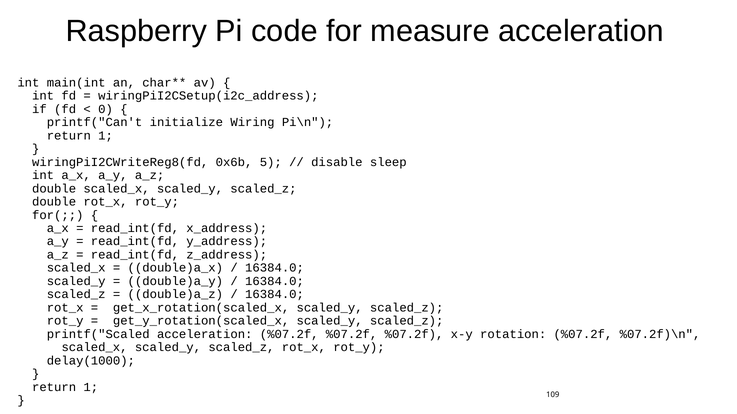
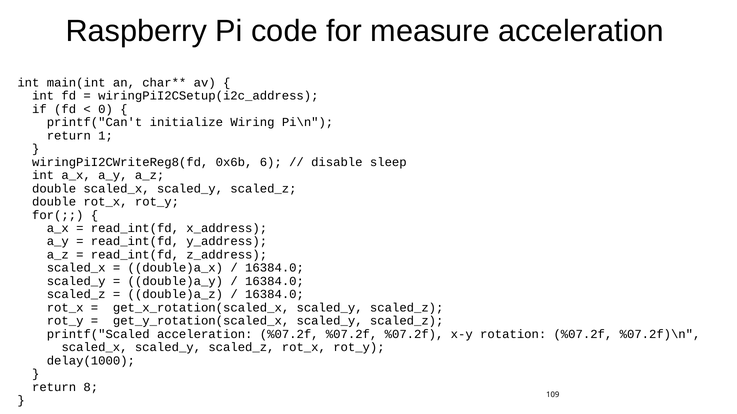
5: 5 -> 6
1 at (91, 388): 1 -> 8
